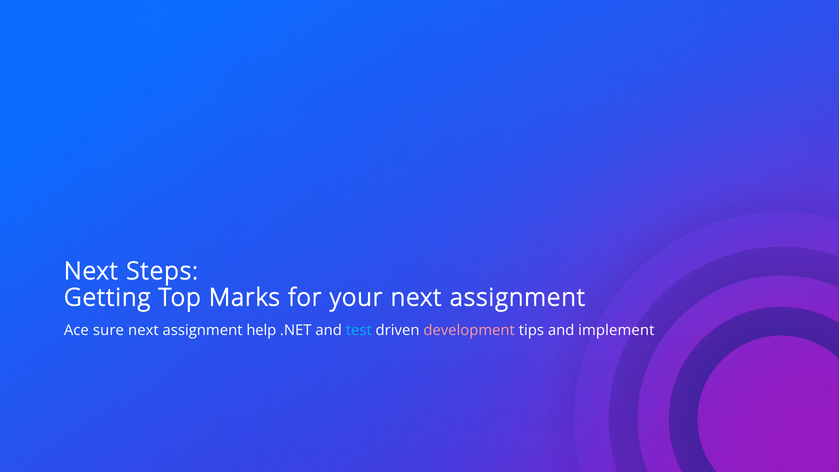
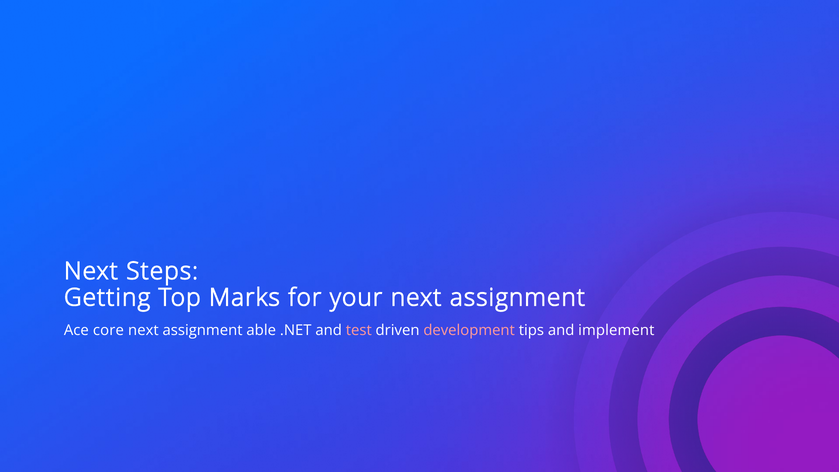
sure: sure -> core
help: help -> able
test colour: light blue -> pink
